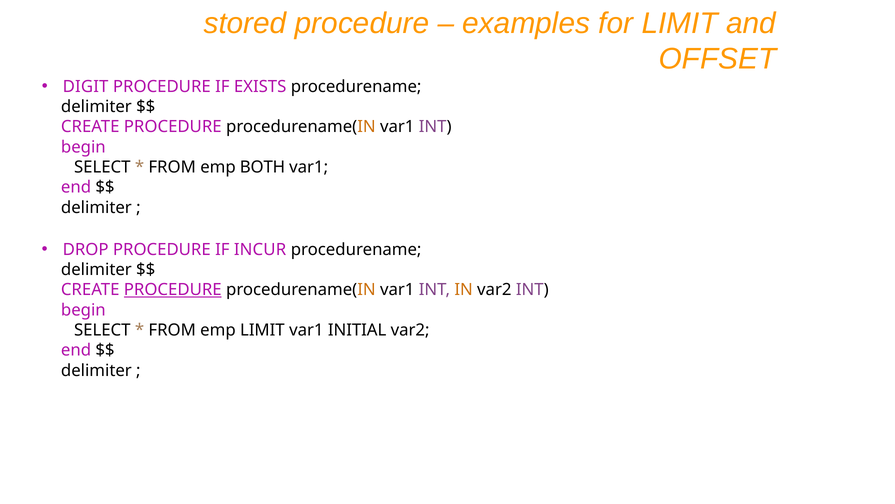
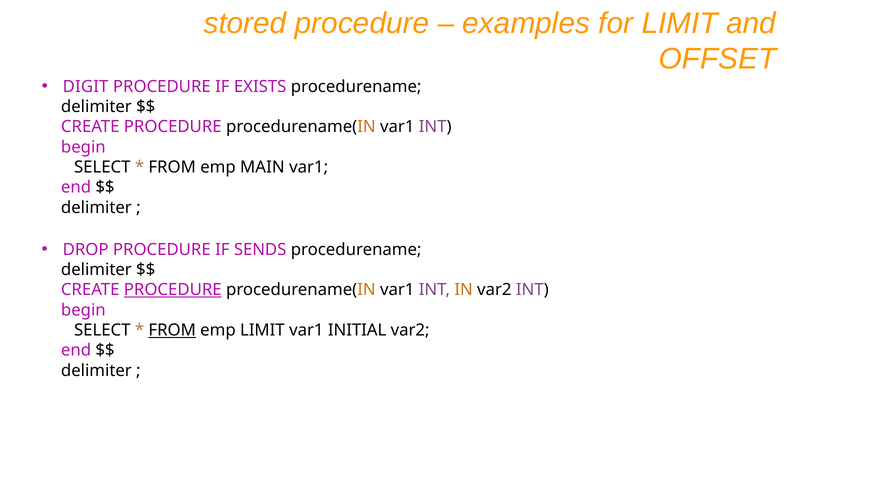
BOTH: BOTH -> MAIN
INCUR: INCUR -> SENDS
FROM at (172, 330) underline: none -> present
